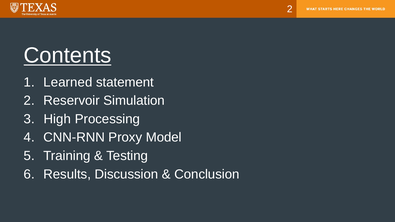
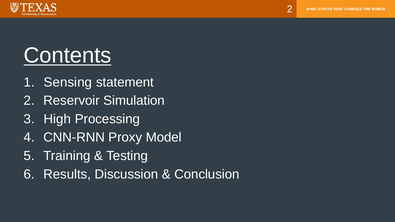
Learned: Learned -> Sensing
